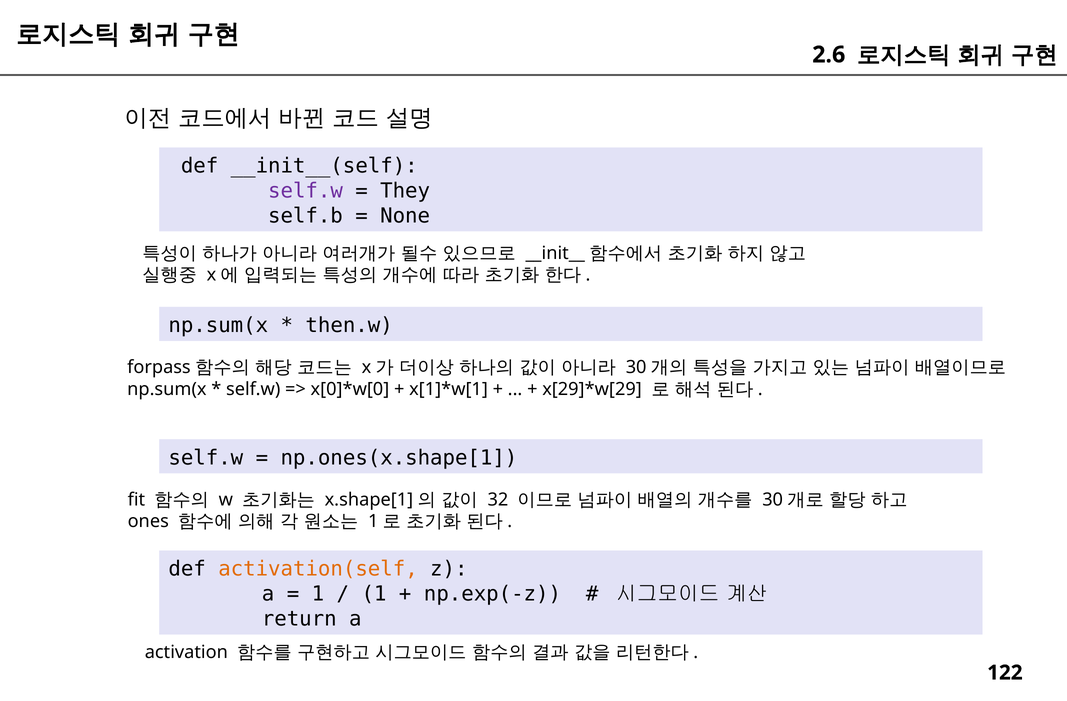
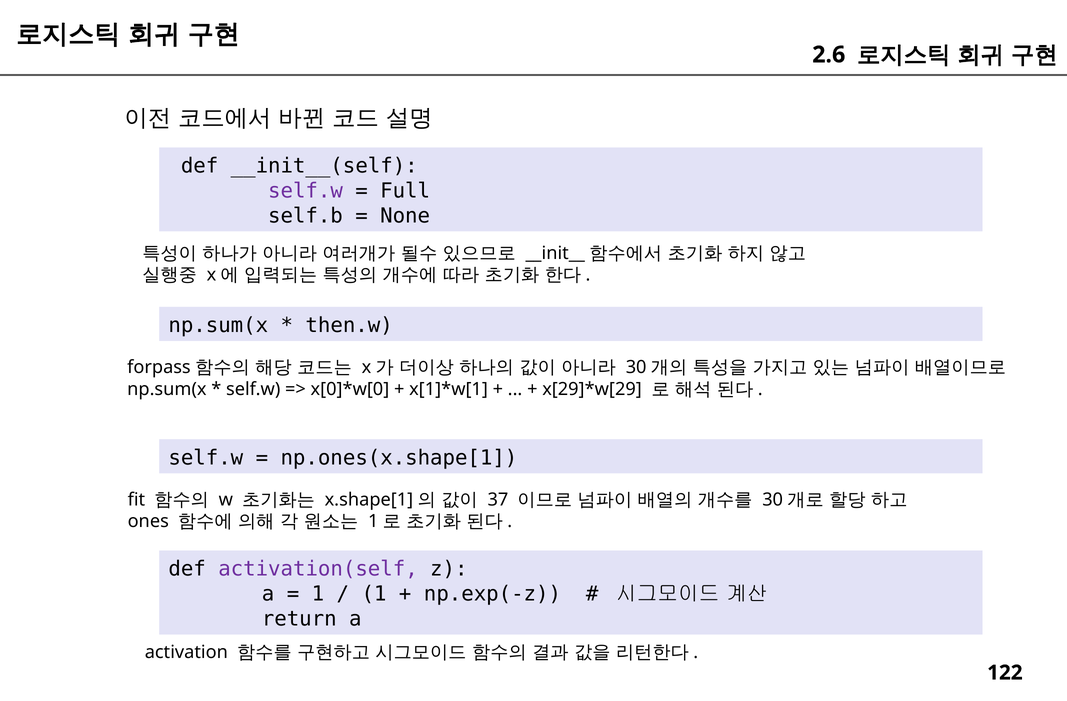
They: They -> Full
32: 32 -> 37
activation(self colour: orange -> purple
